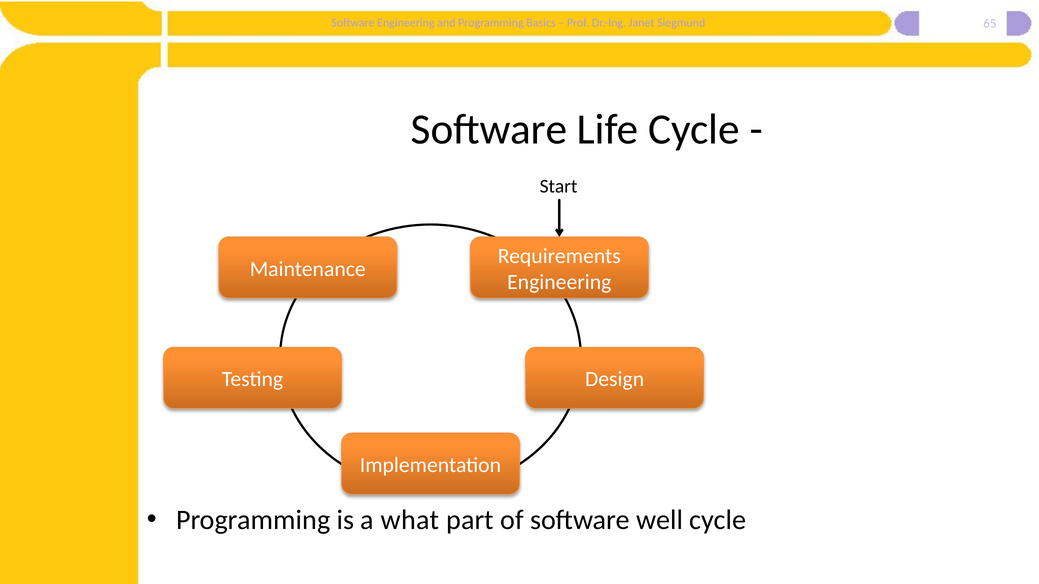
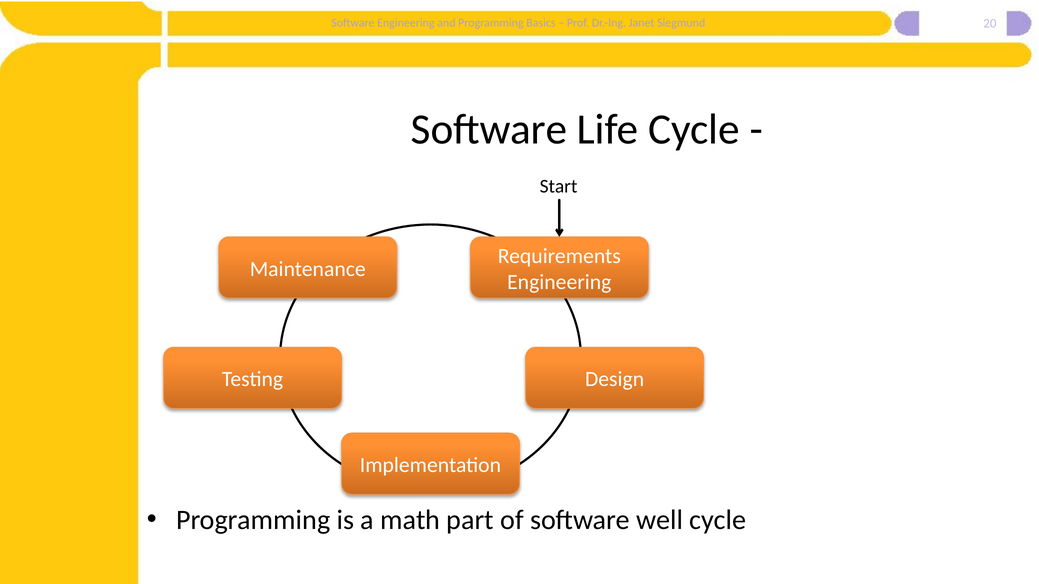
65: 65 -> 20
what: what -> math
